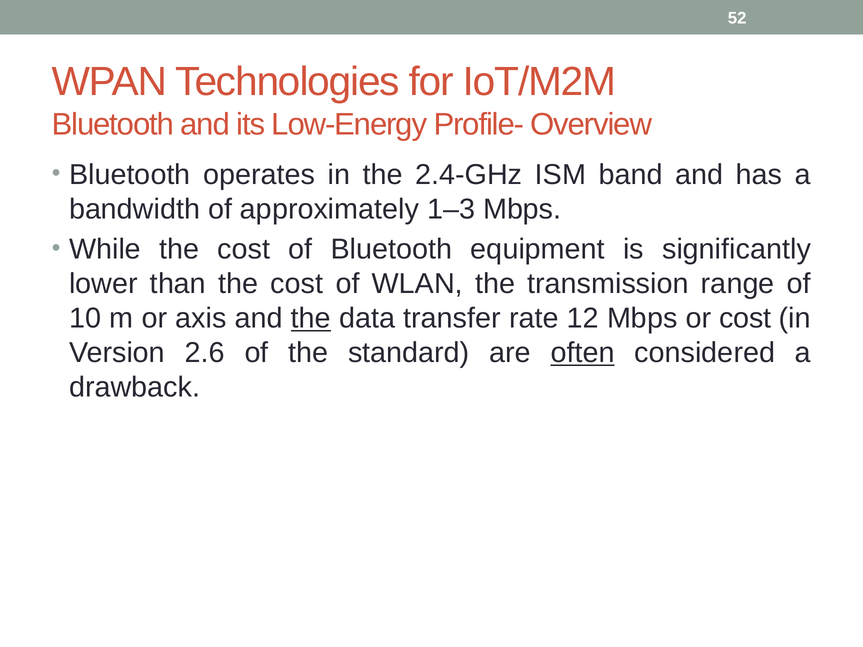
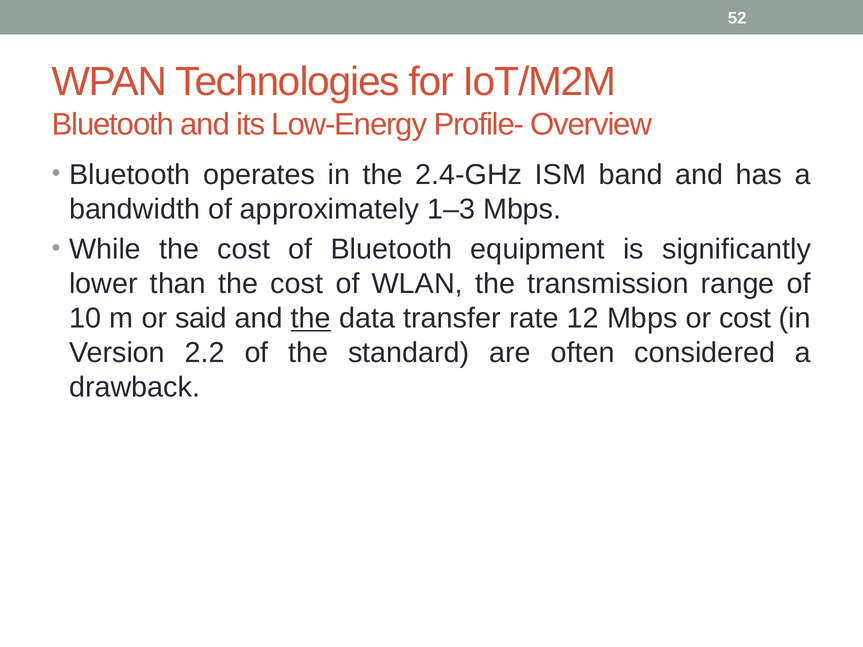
axis: axis -> said
2.6: 2.6 -> 2.2
often underline: present -> none
